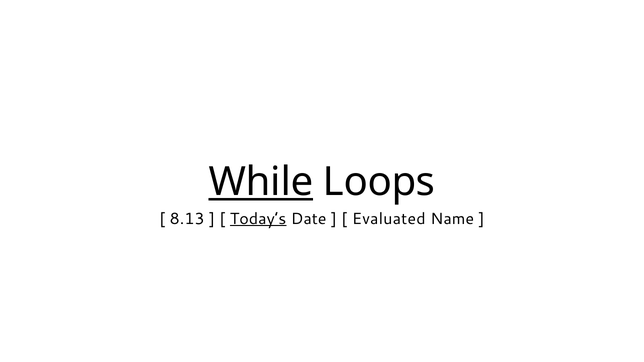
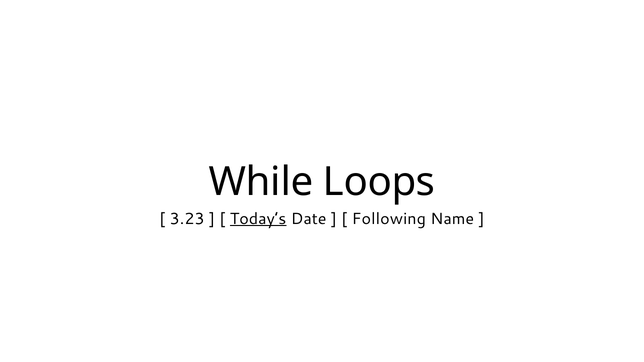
While underline: present -> none
8.13: 8.13 -> 3.23
Evaluated: Evaluated -> Following
